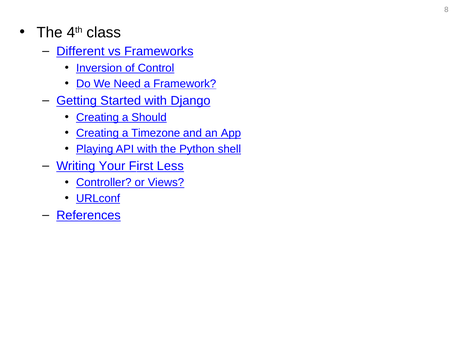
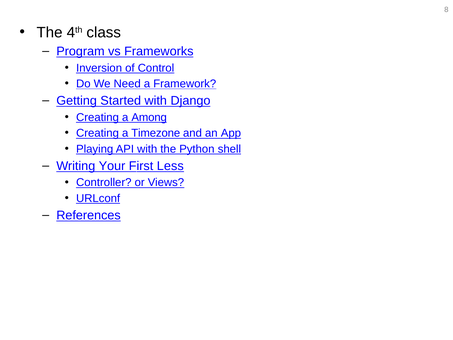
Different: Different -> Program
Should: Should -> Among
